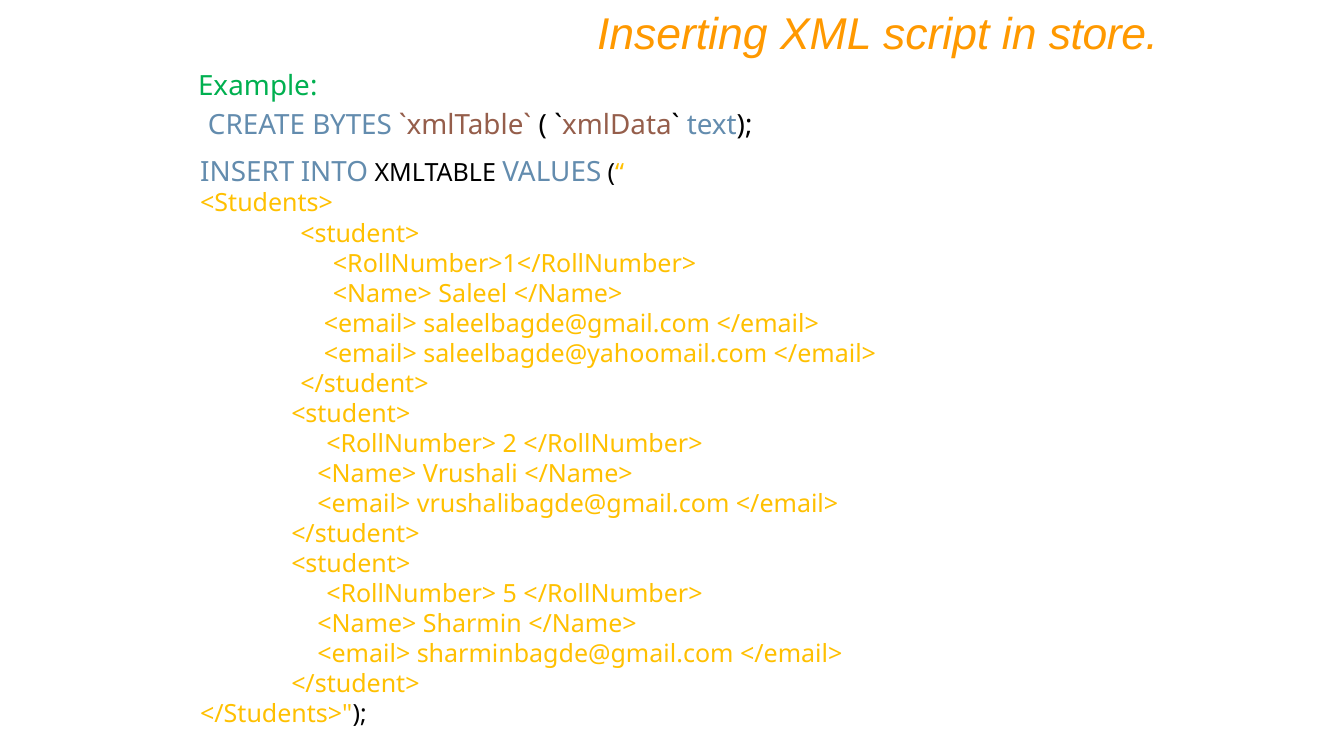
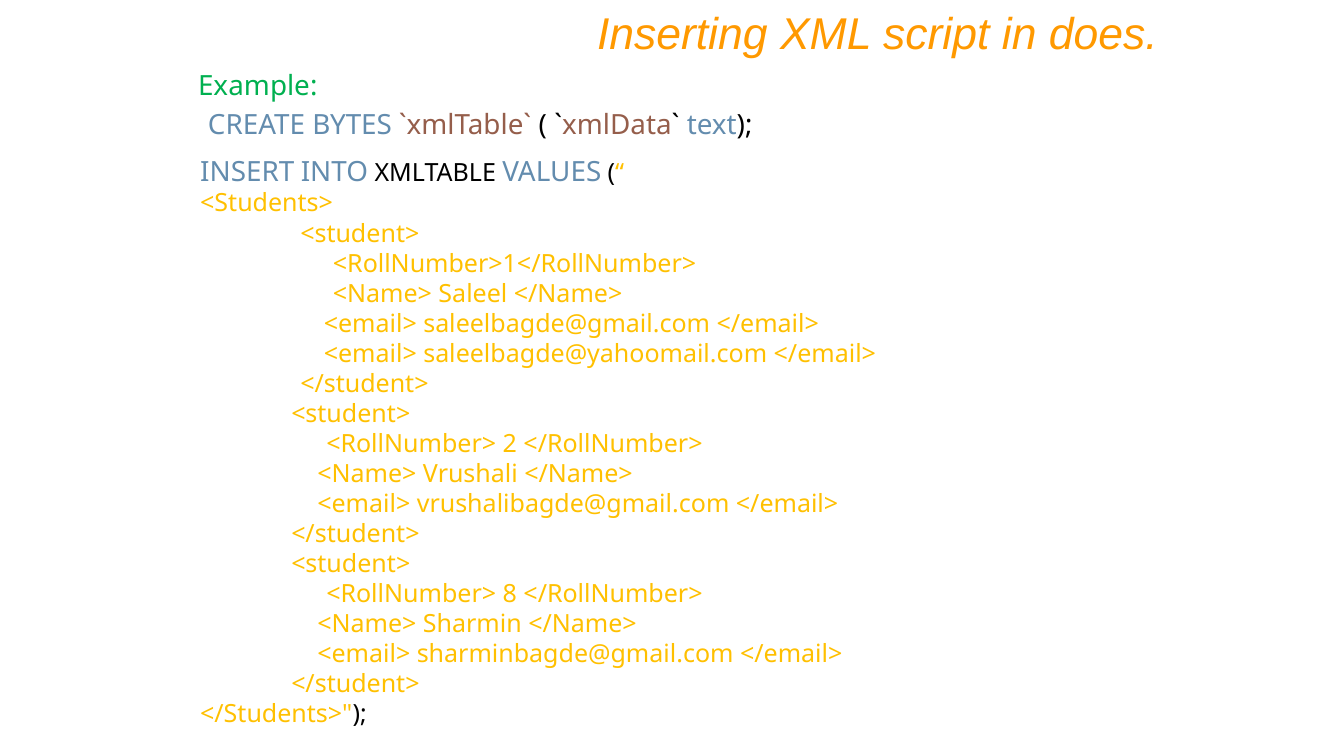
store: store -> does
5: 5 -> 8
